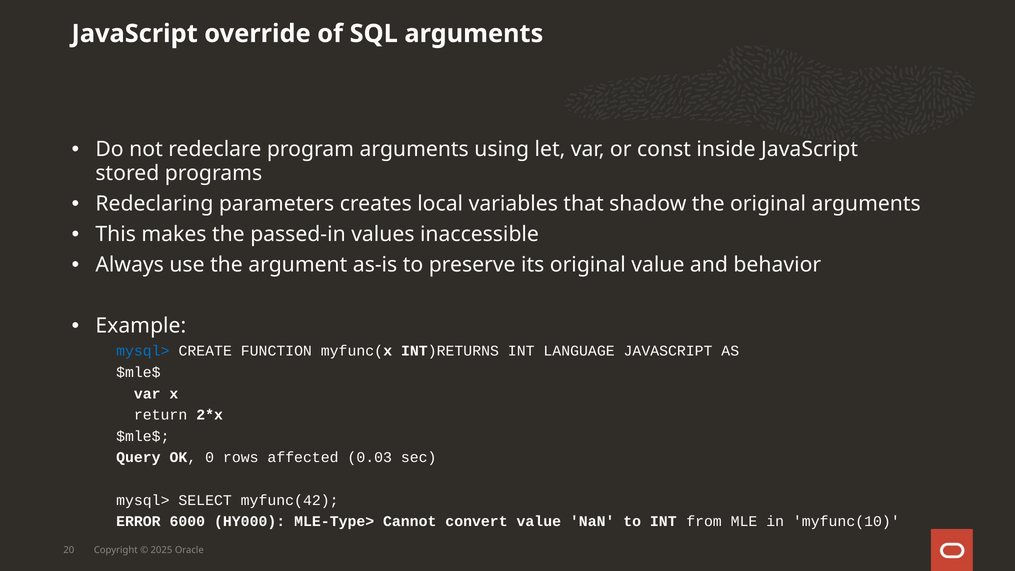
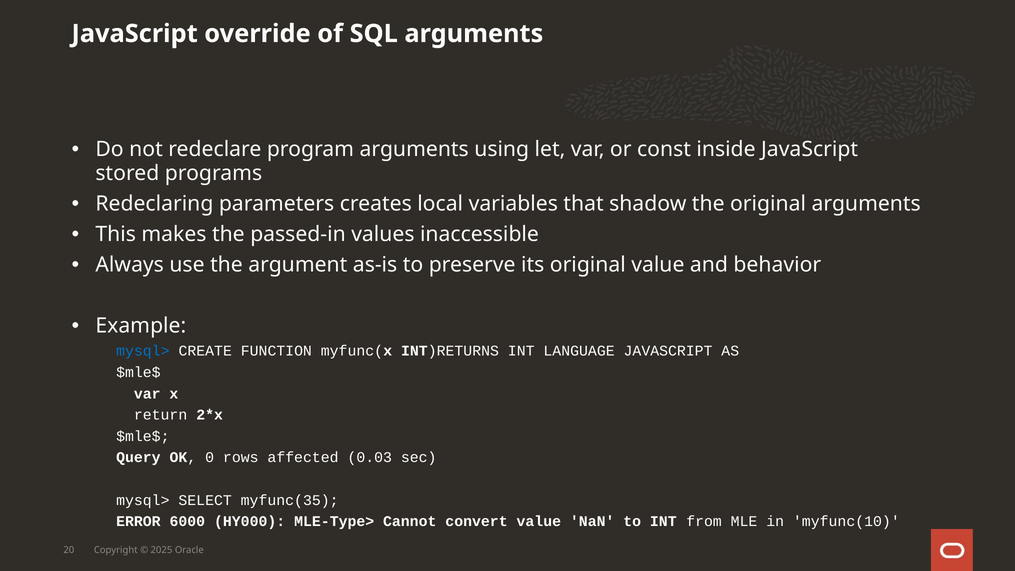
myfunc(42: myfunc(42 -> myfunc(35
